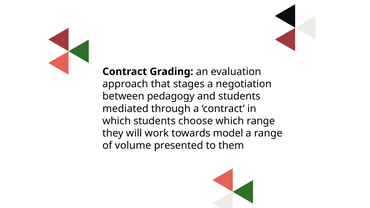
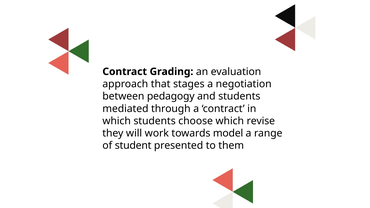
which range: range -> revise
volume: volume -> student
